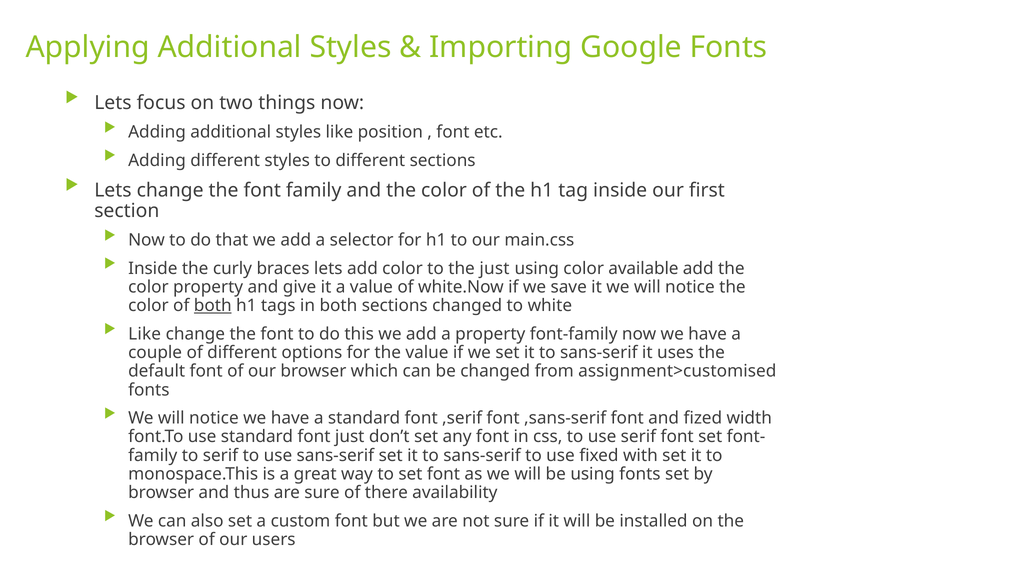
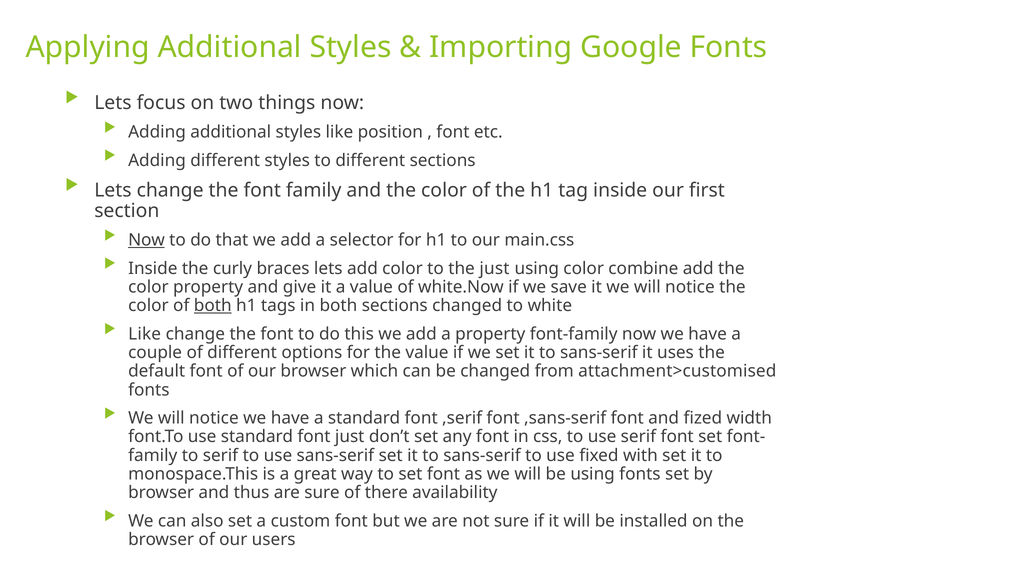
Now at (147, 240) underline: none -> present
available: available -> combine
assignment>customised: assignment>customised -> attachment>customised
